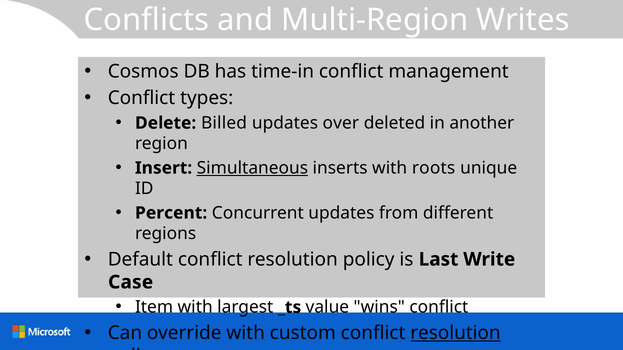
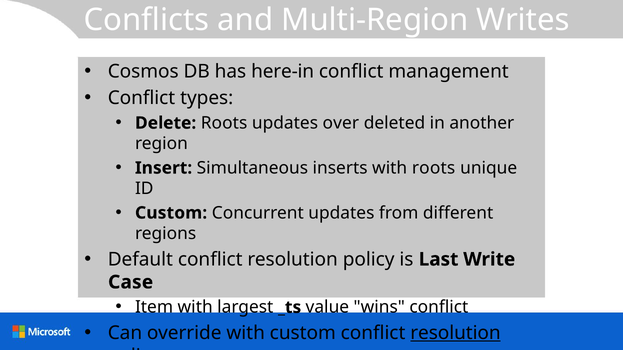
time-in: time-in -> here-in
Delete Billed: Billed -> Roots
Simultaneous underline: present -> none
Percent at (171, 213): Percent -> Custom
